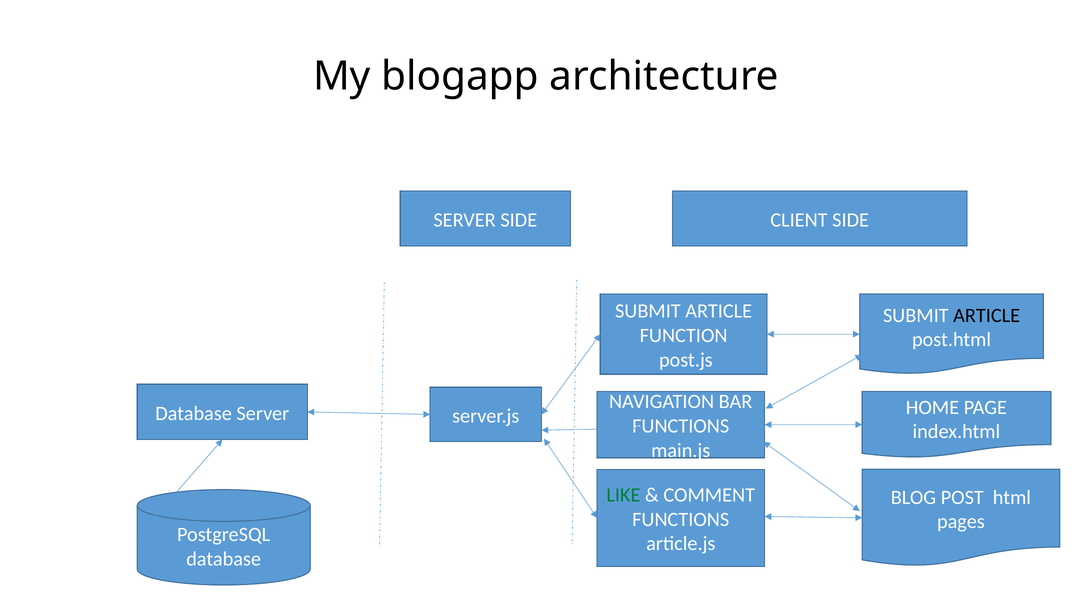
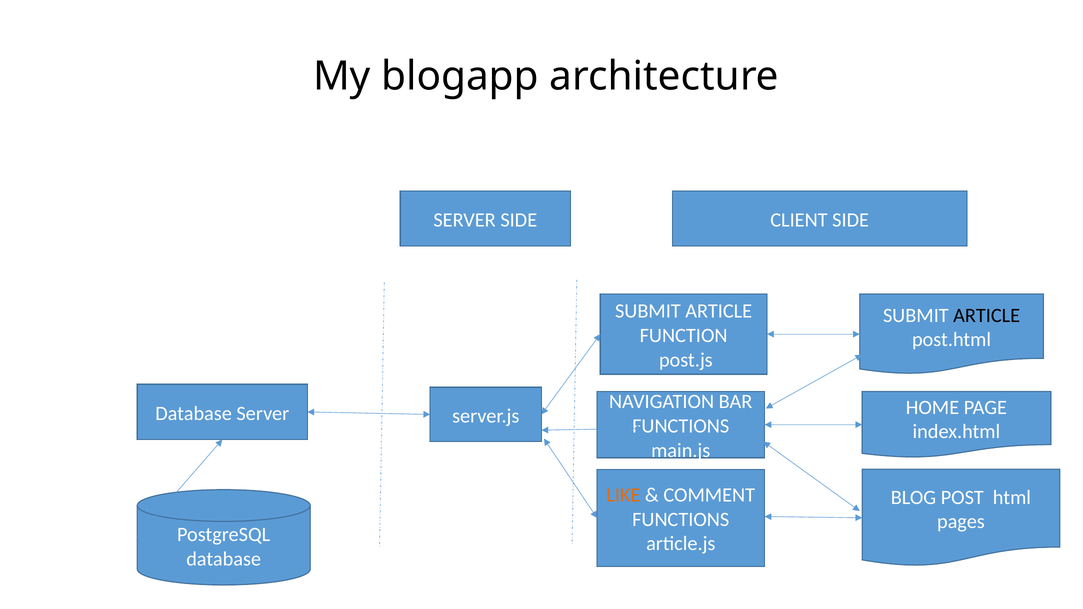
LIKE colour: green -> orange
